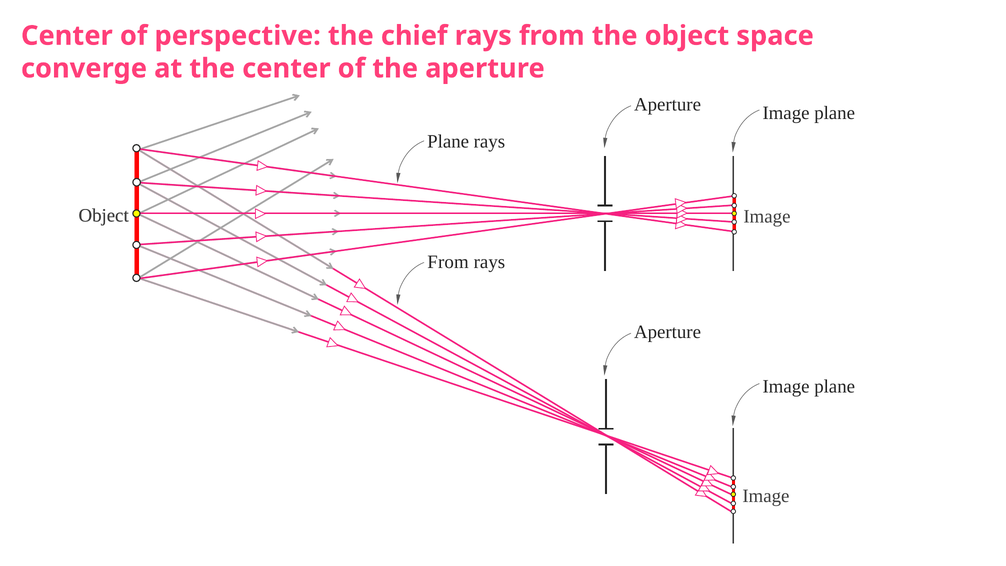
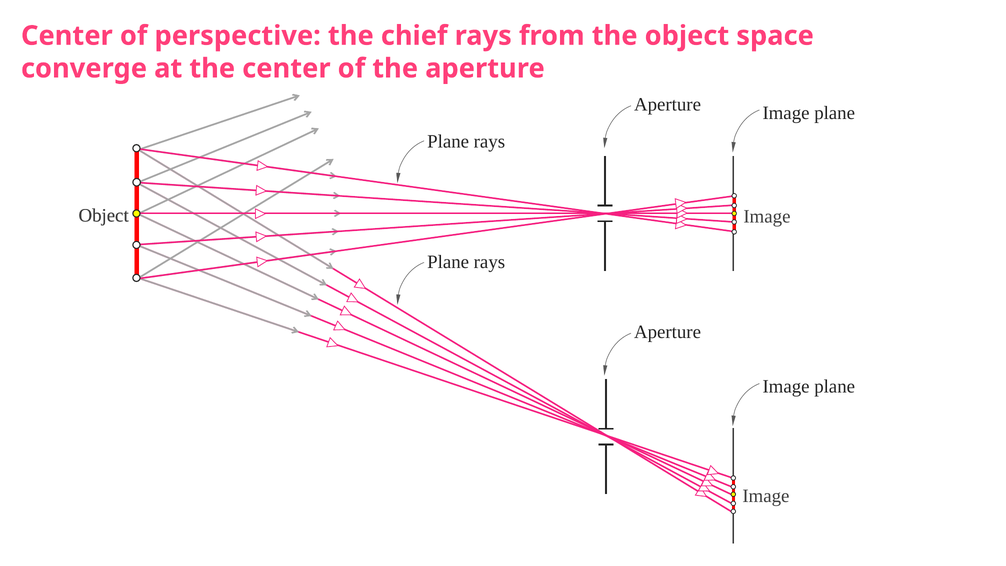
From at (448, 262): From -> Plane
